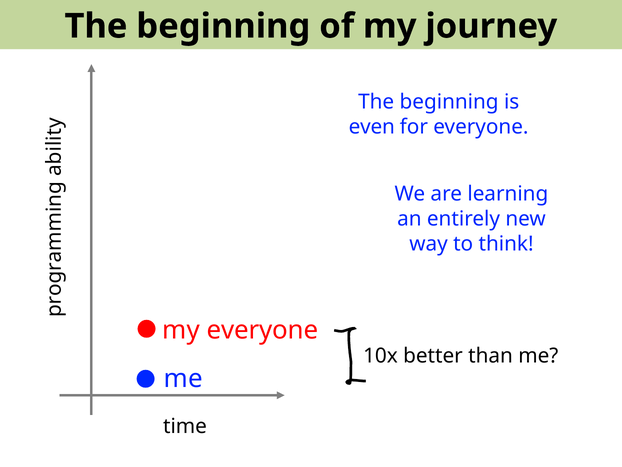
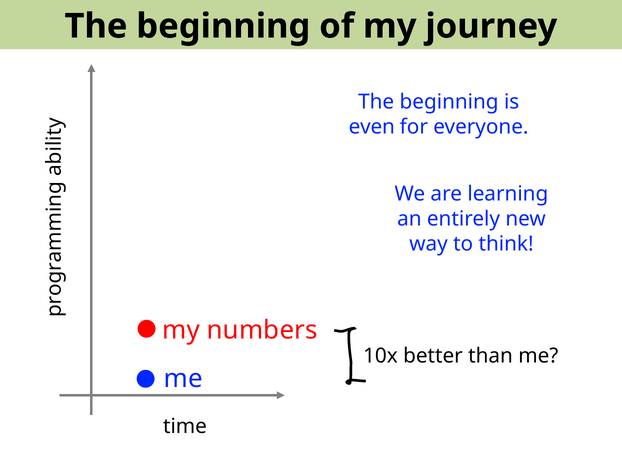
my everyone: everyone -> numbers
